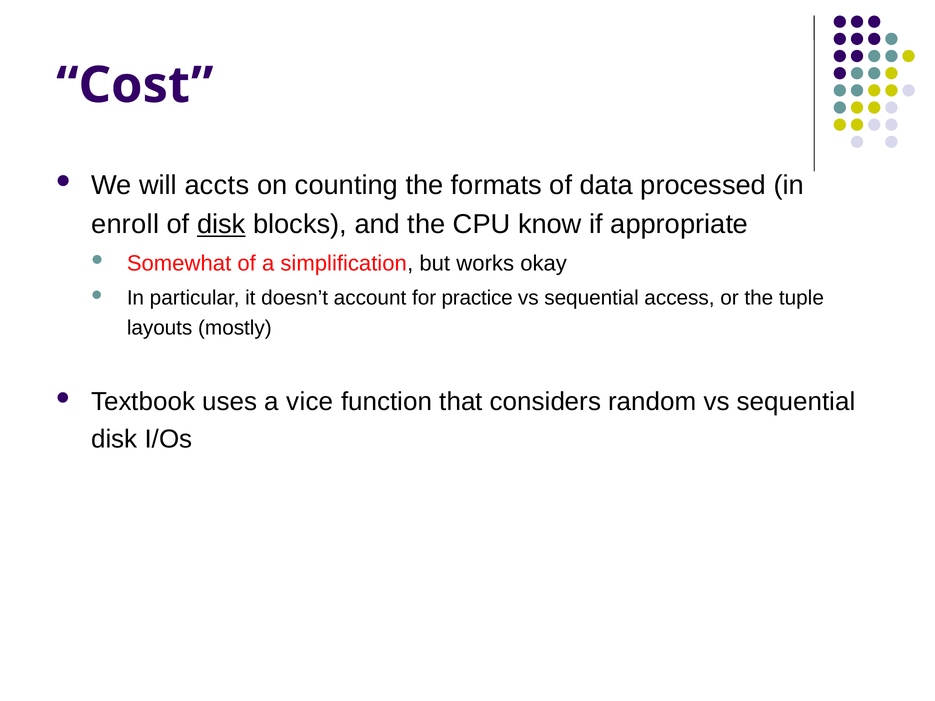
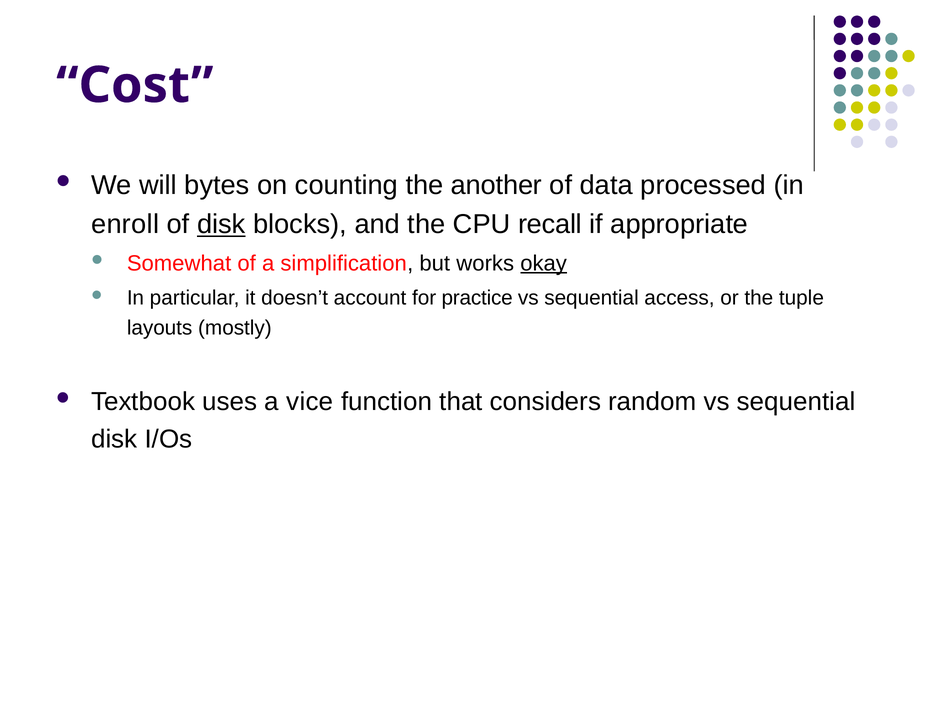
accts: accts -> bytes
formats: formats -> another
know: know -> recall
okay underline: none -> present
